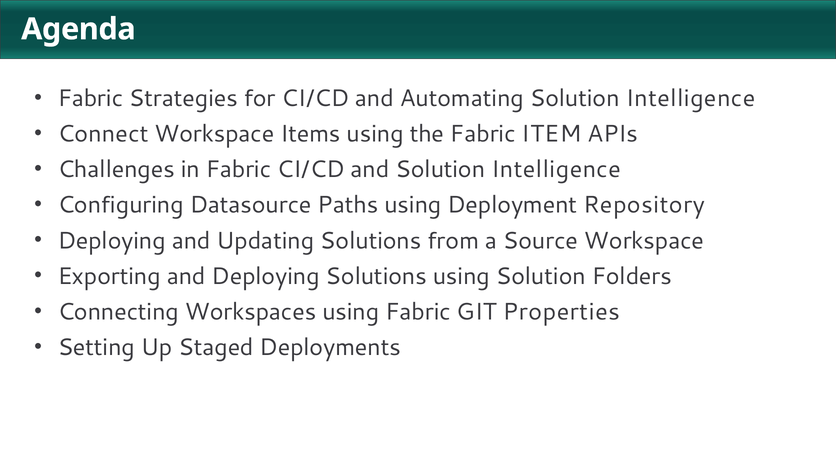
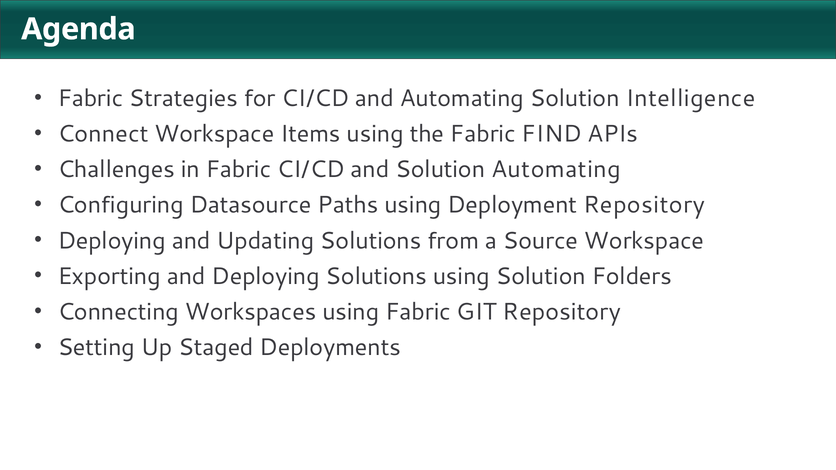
ITEM: ITEM -> FIND
and Solution Intelligence: Intelligence -> Automating
GIT Properties: Properties -> Repository
